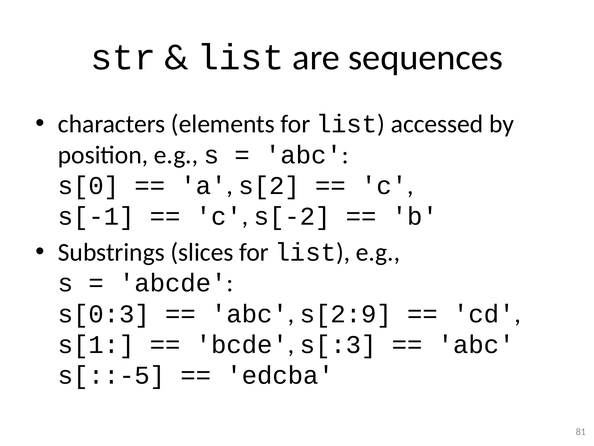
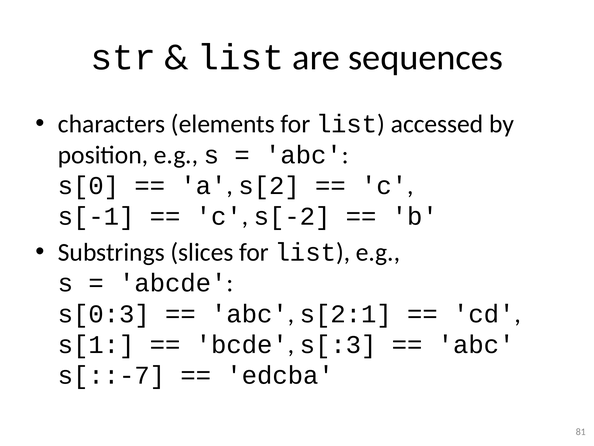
s[2:9: s[2:9 -> s[2:1
s[::-5: s[::-5 -> s[::-7
